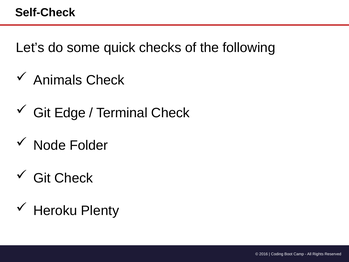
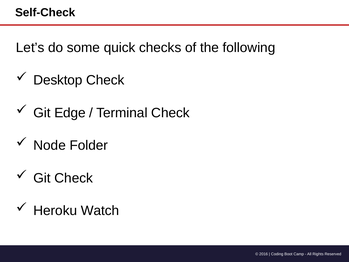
Animals: Animals -> Desktop
Plenty: Plenty -> Watch
